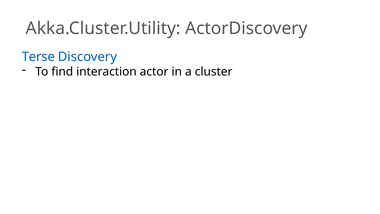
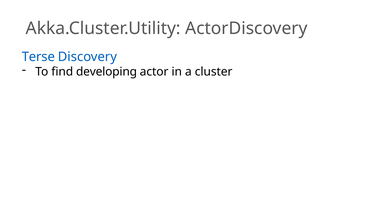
interaction: interaction -> developing
